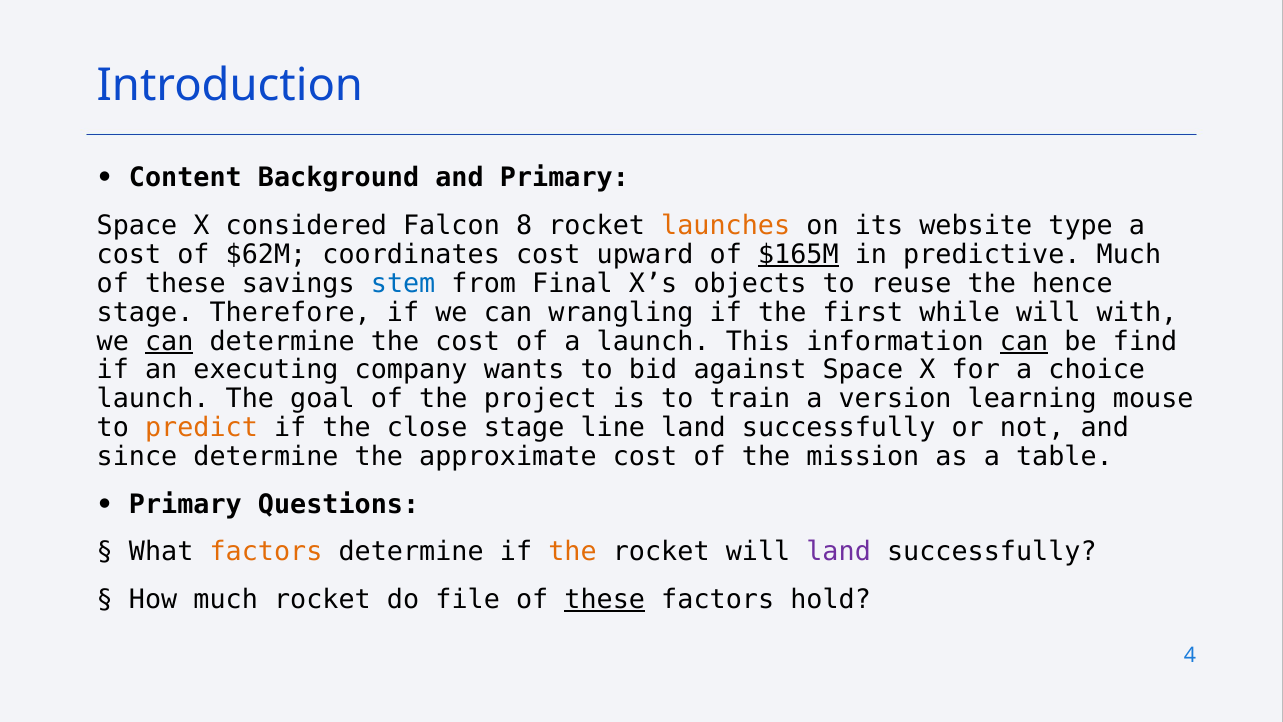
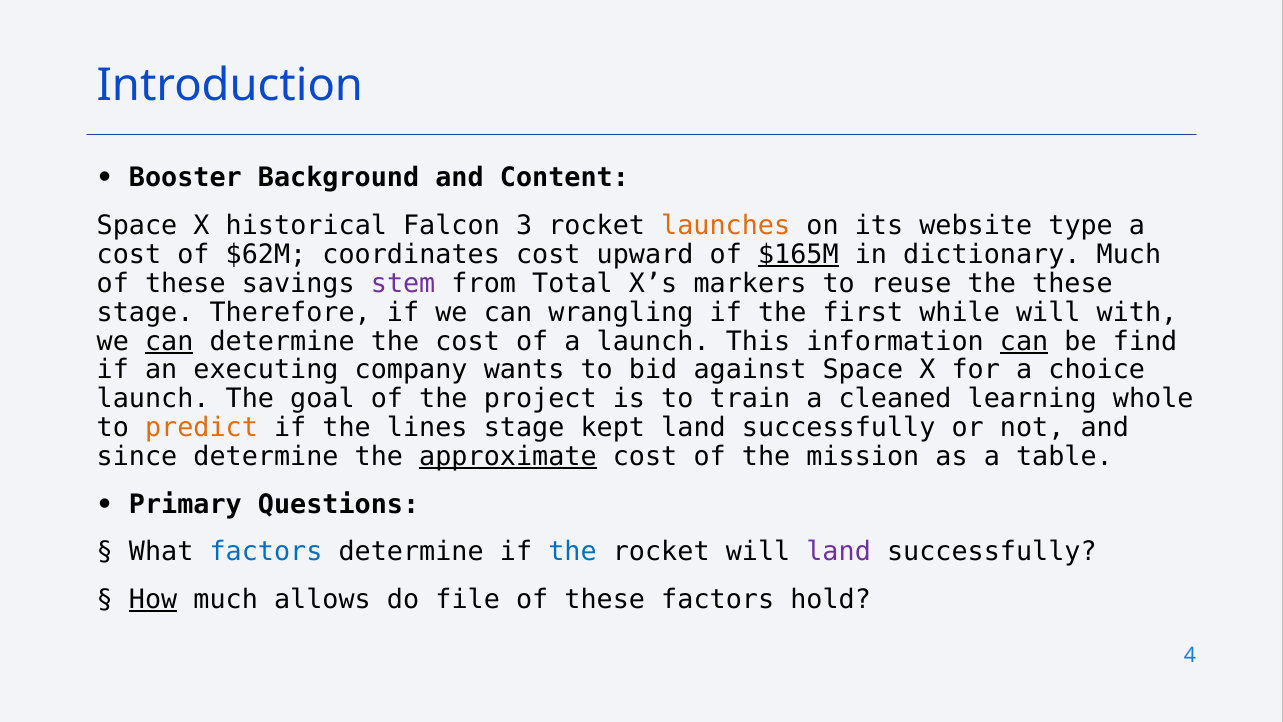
Content: Content -> Booster
and Primary: Primary -> Content
considered: considered -> historical
8: 8 -> 3
predictive: predictive -> dictionary
stem colour: blue -> purple
Final: Final -> Total
objects: objects -> markers
the hence: hence -> these
version: version -> cleaned
mouse: mouse -> whole
close: close -> lines
line: line -> kept
approximate underline: none -> present
factors at (266, 552) colour: orange -> blue
the at (573, 552) colour: orange -> blue
How underline: none -> present
much rocket: rocket -> allows
these at (605, 599) underline: present -> none
